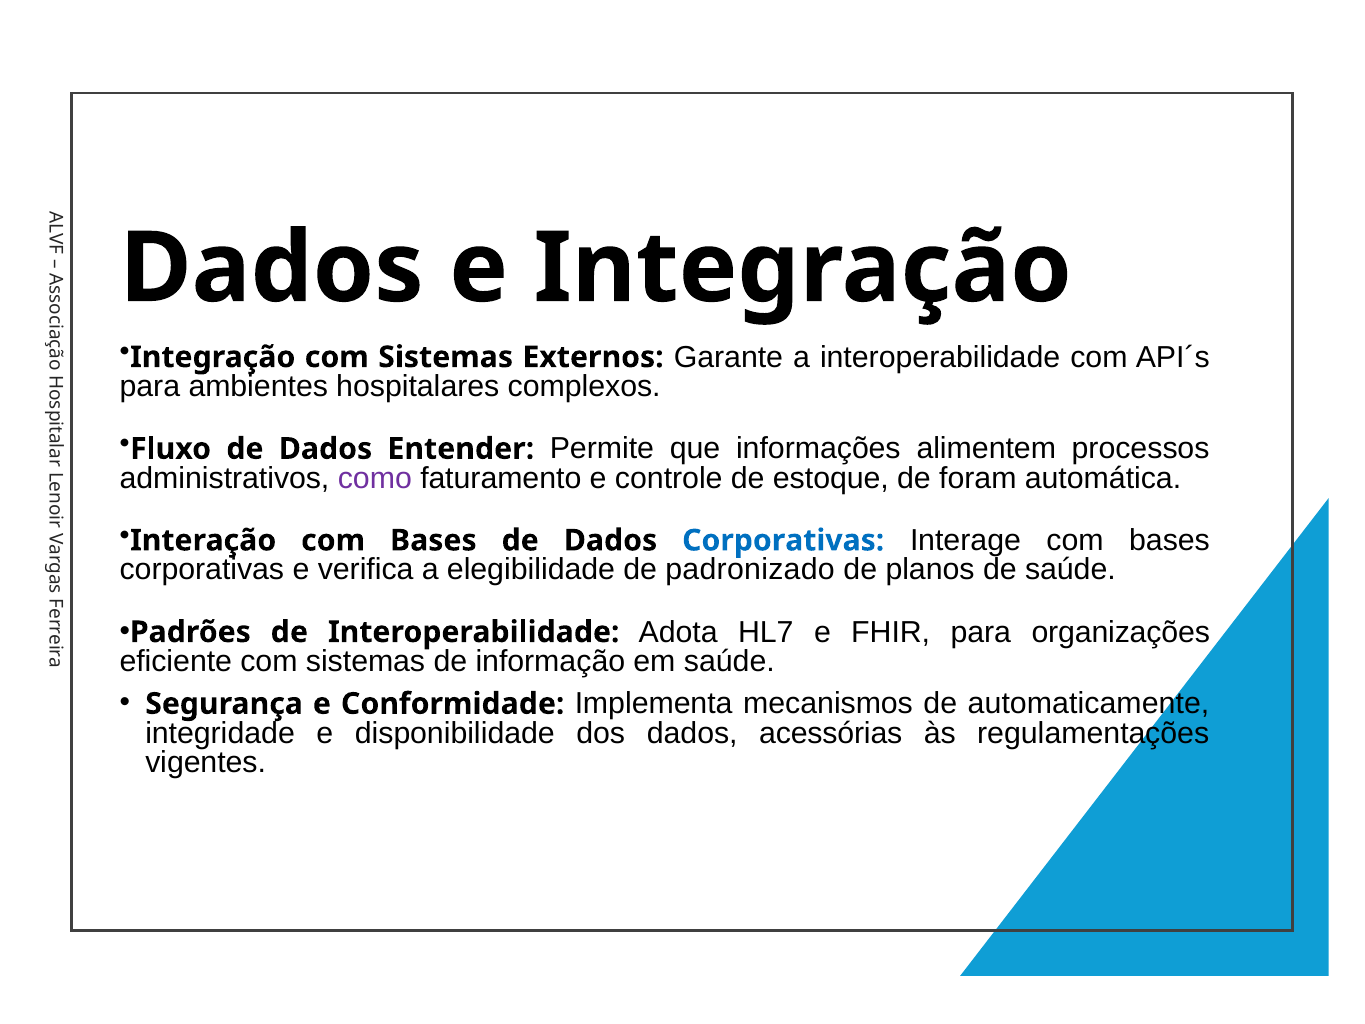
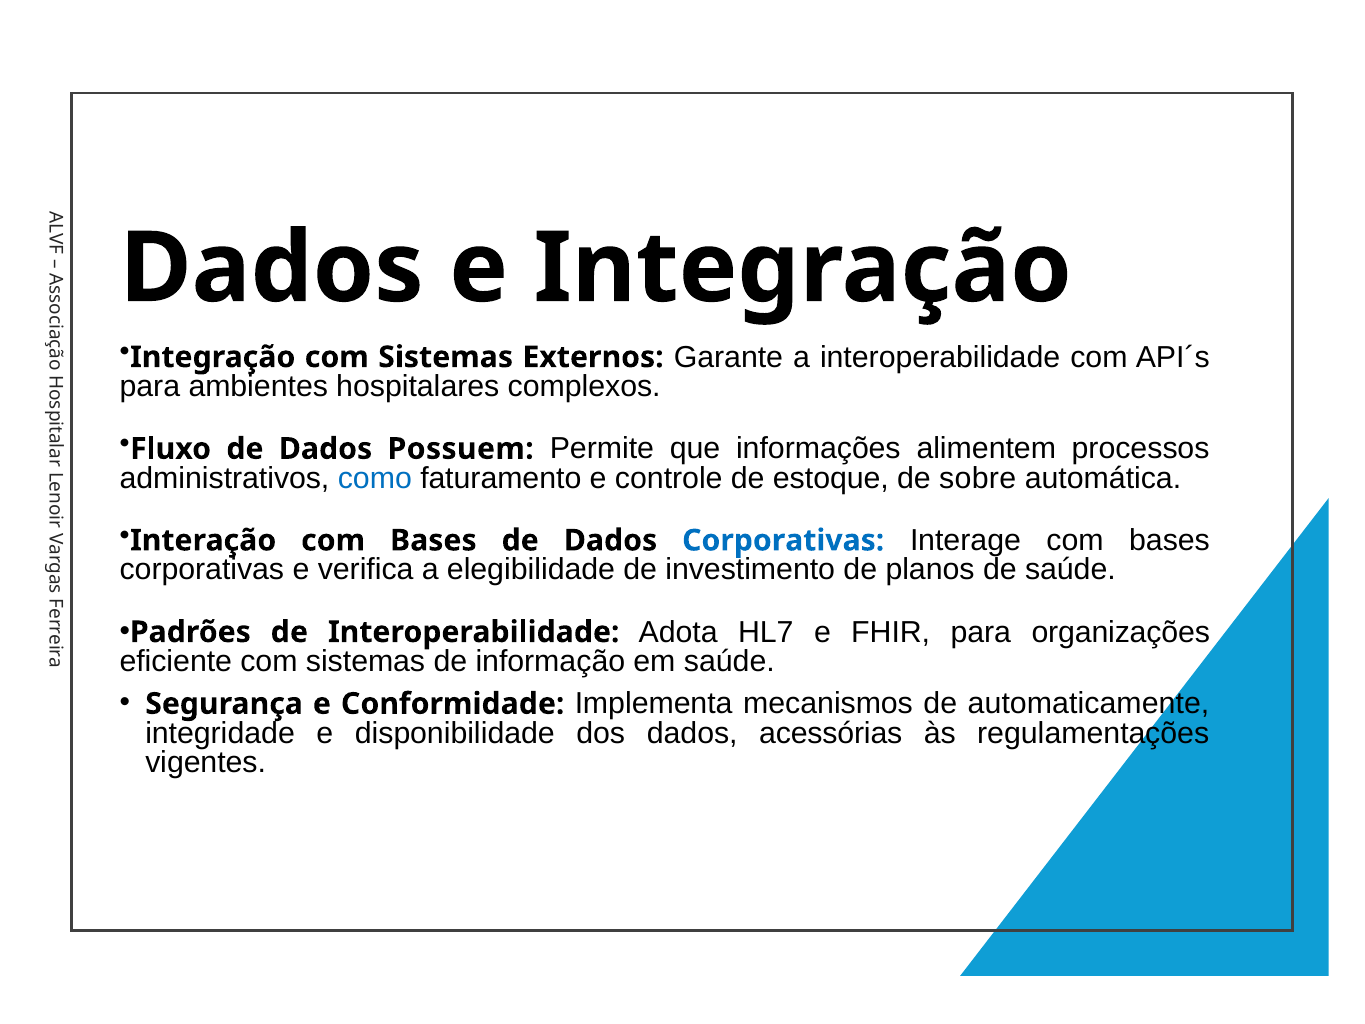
Entender: Entender -> Possuem
como colour: purple -> blue
foram: foram -> sobre
padronizado: padronizado -> investimento
